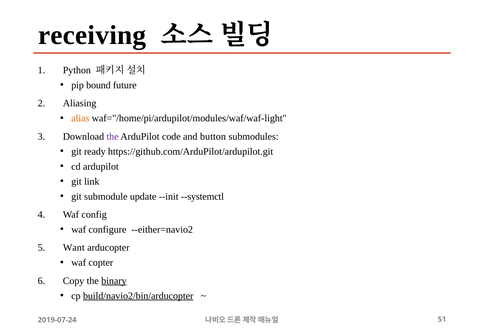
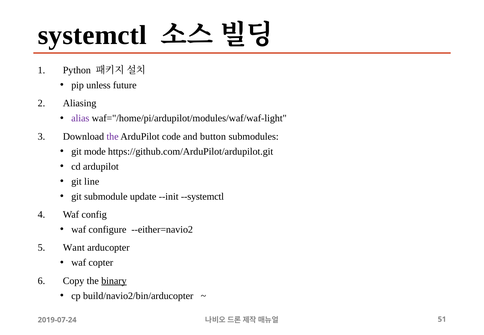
receiving: receiving -> systemctl
bound: bound -> unless
alias colour: orange -> purple
ready: ready -> mode
link: link -> line
build/navio2/bin/arducopter underline: present -> none
